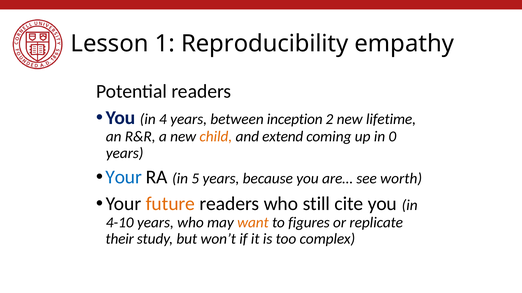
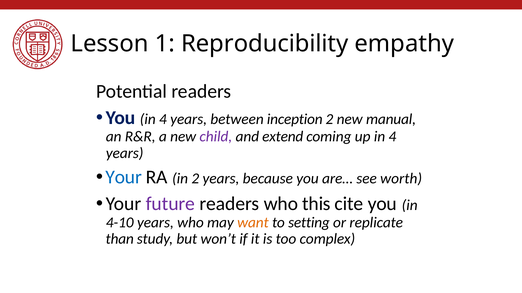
lifetime: lifetime -> manual
child colour: orange -> purple
up in 0: 0 -> 4
in 5: 5 -> 2
future colour: orange -> purple
still: still -> this
figures: figures -> setting
their: their -> than
